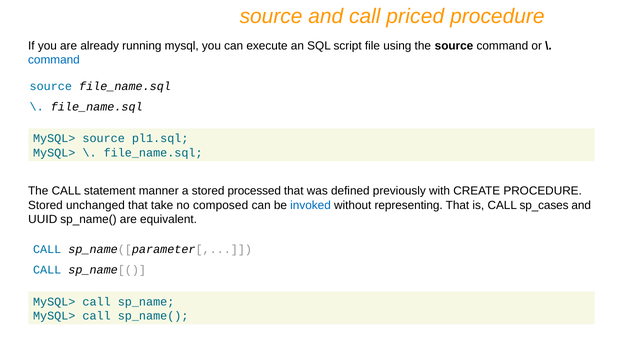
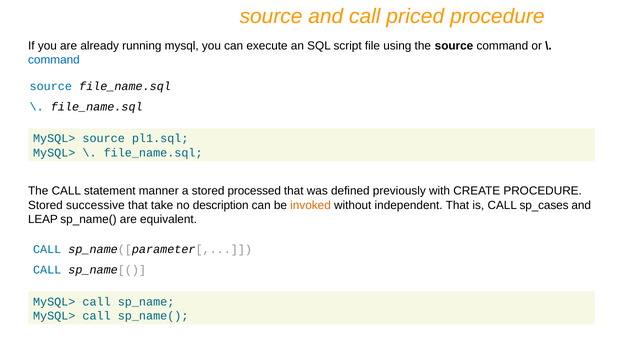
unchanged: unchanged -> successive
composed: composed -> description
invoked colour: blue -> orange
representing: representing -> independent
UUID: UUID -> LEAP
